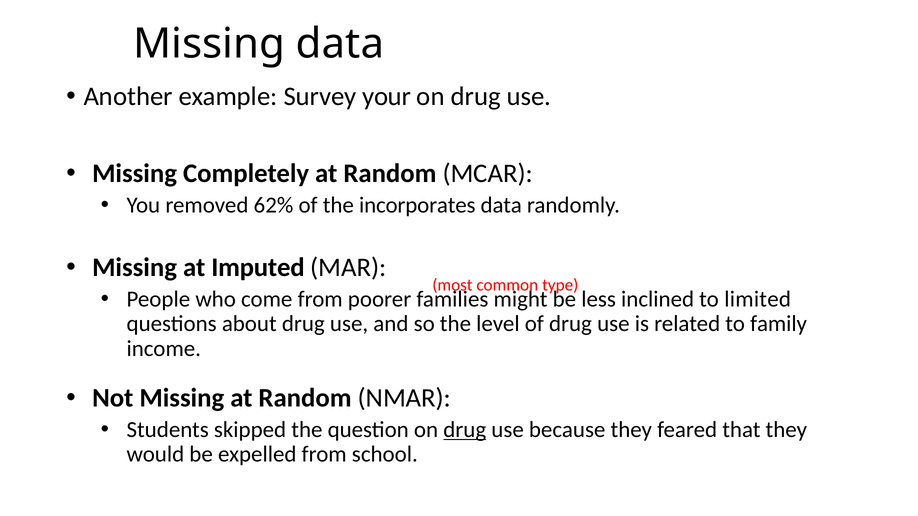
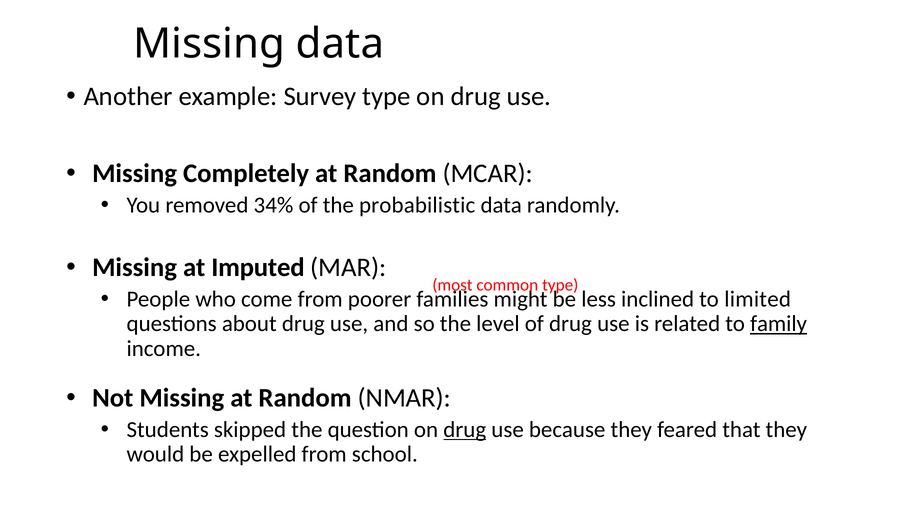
Survey your: your -> type
62%: 62% -> 34%
incorporates: incorporates -> probabilistic
family underline: none -> present
